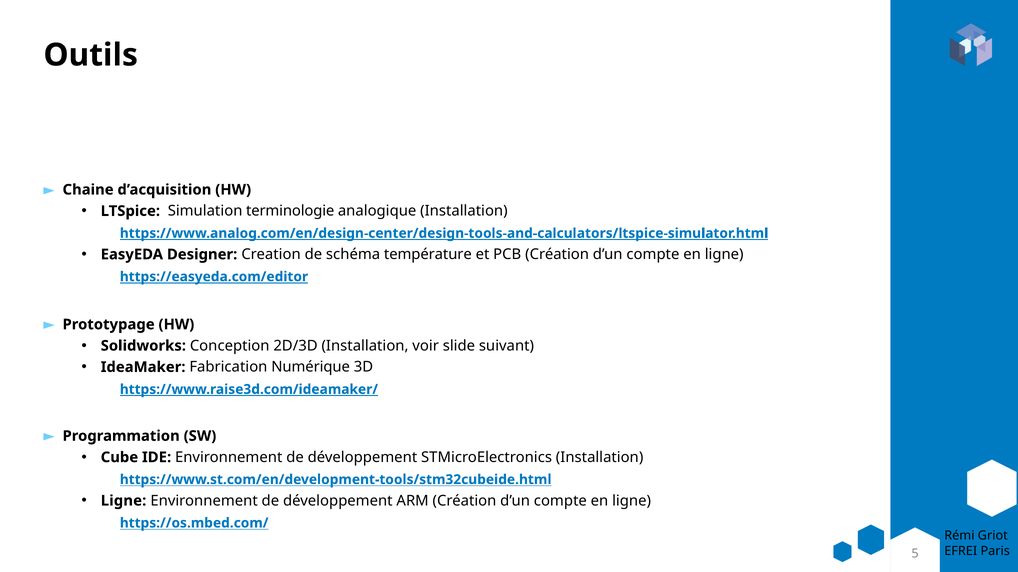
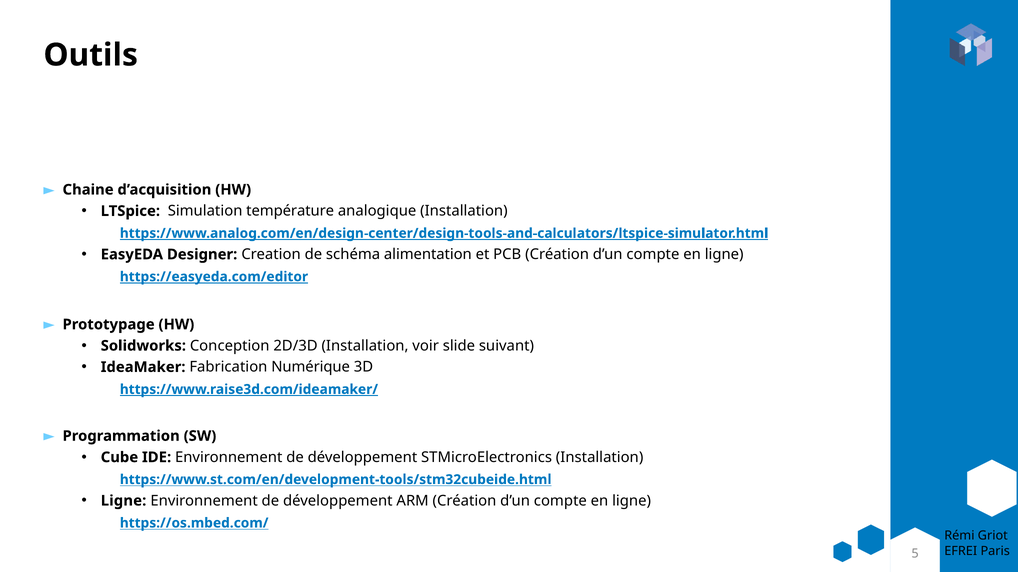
terminologie: terminologie -> température
température: température -> alimentation
